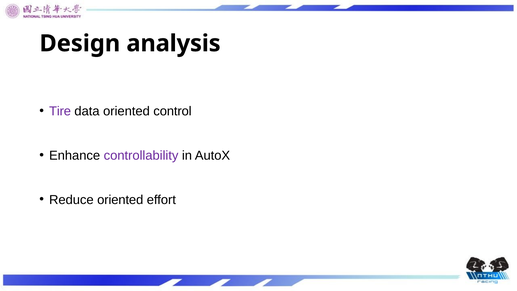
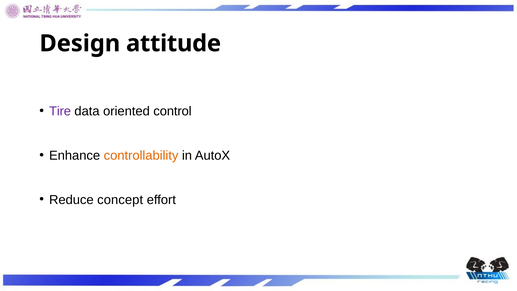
analysis: analysis -> attitude
controllability colour: purple -> orange
Reduce oriented: oriented -> concept
